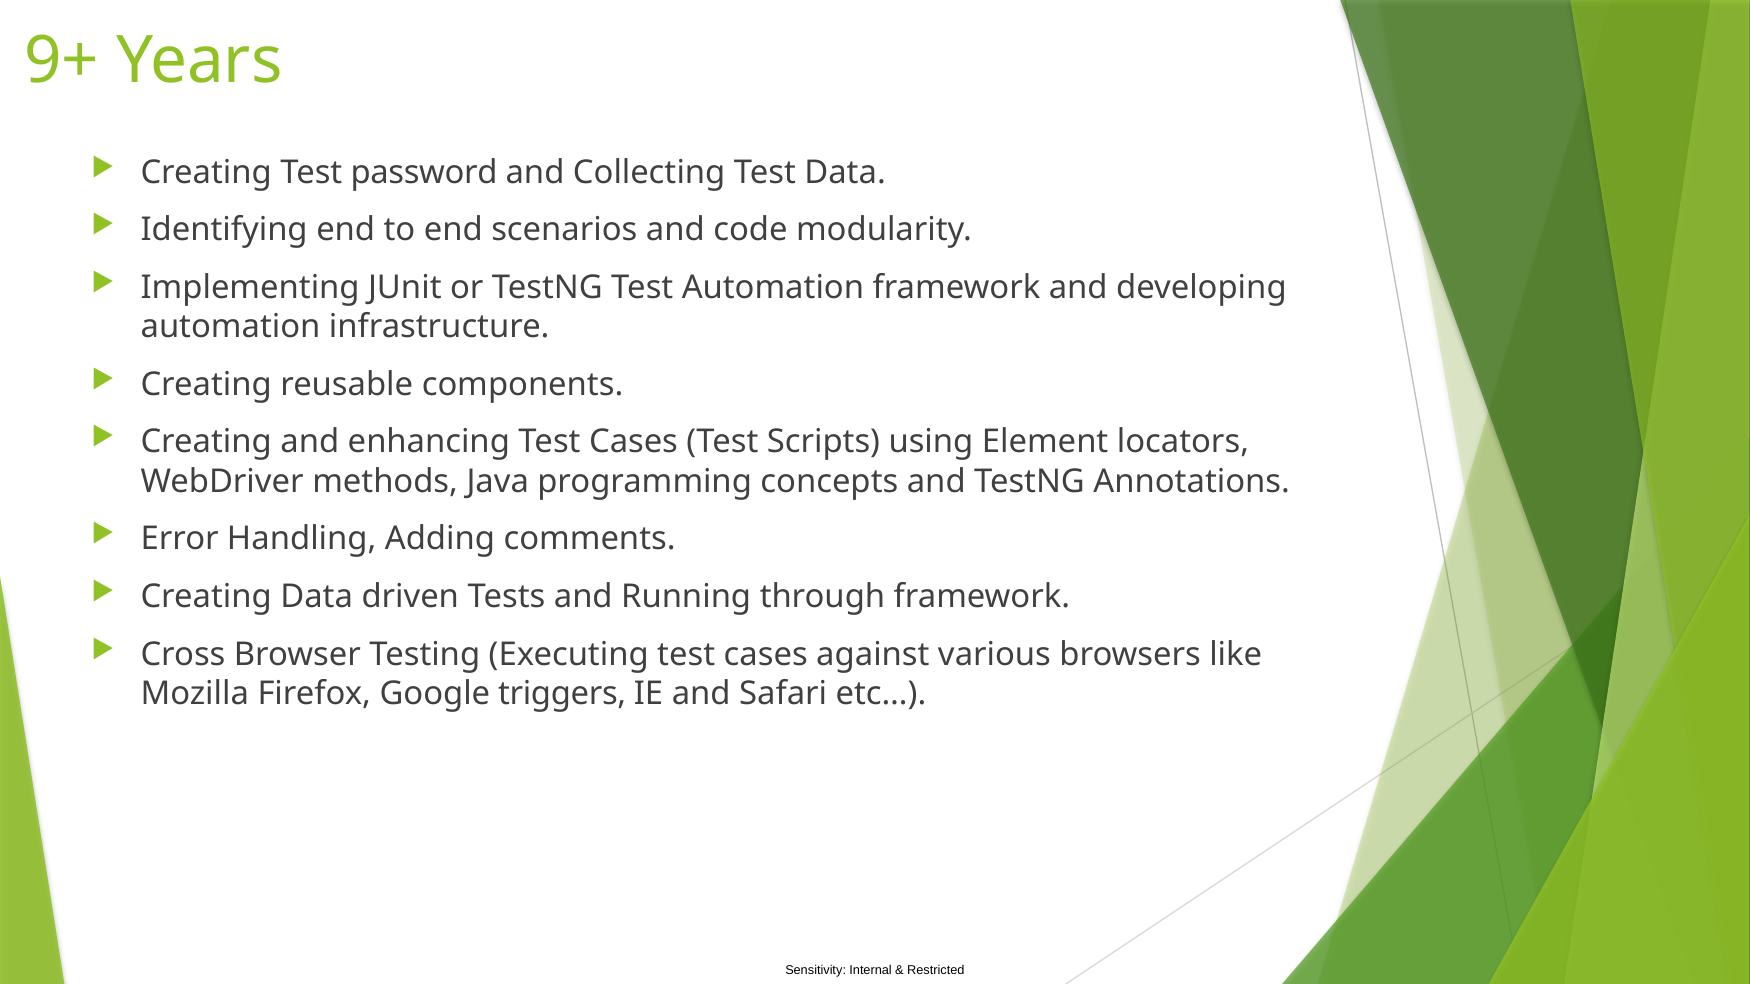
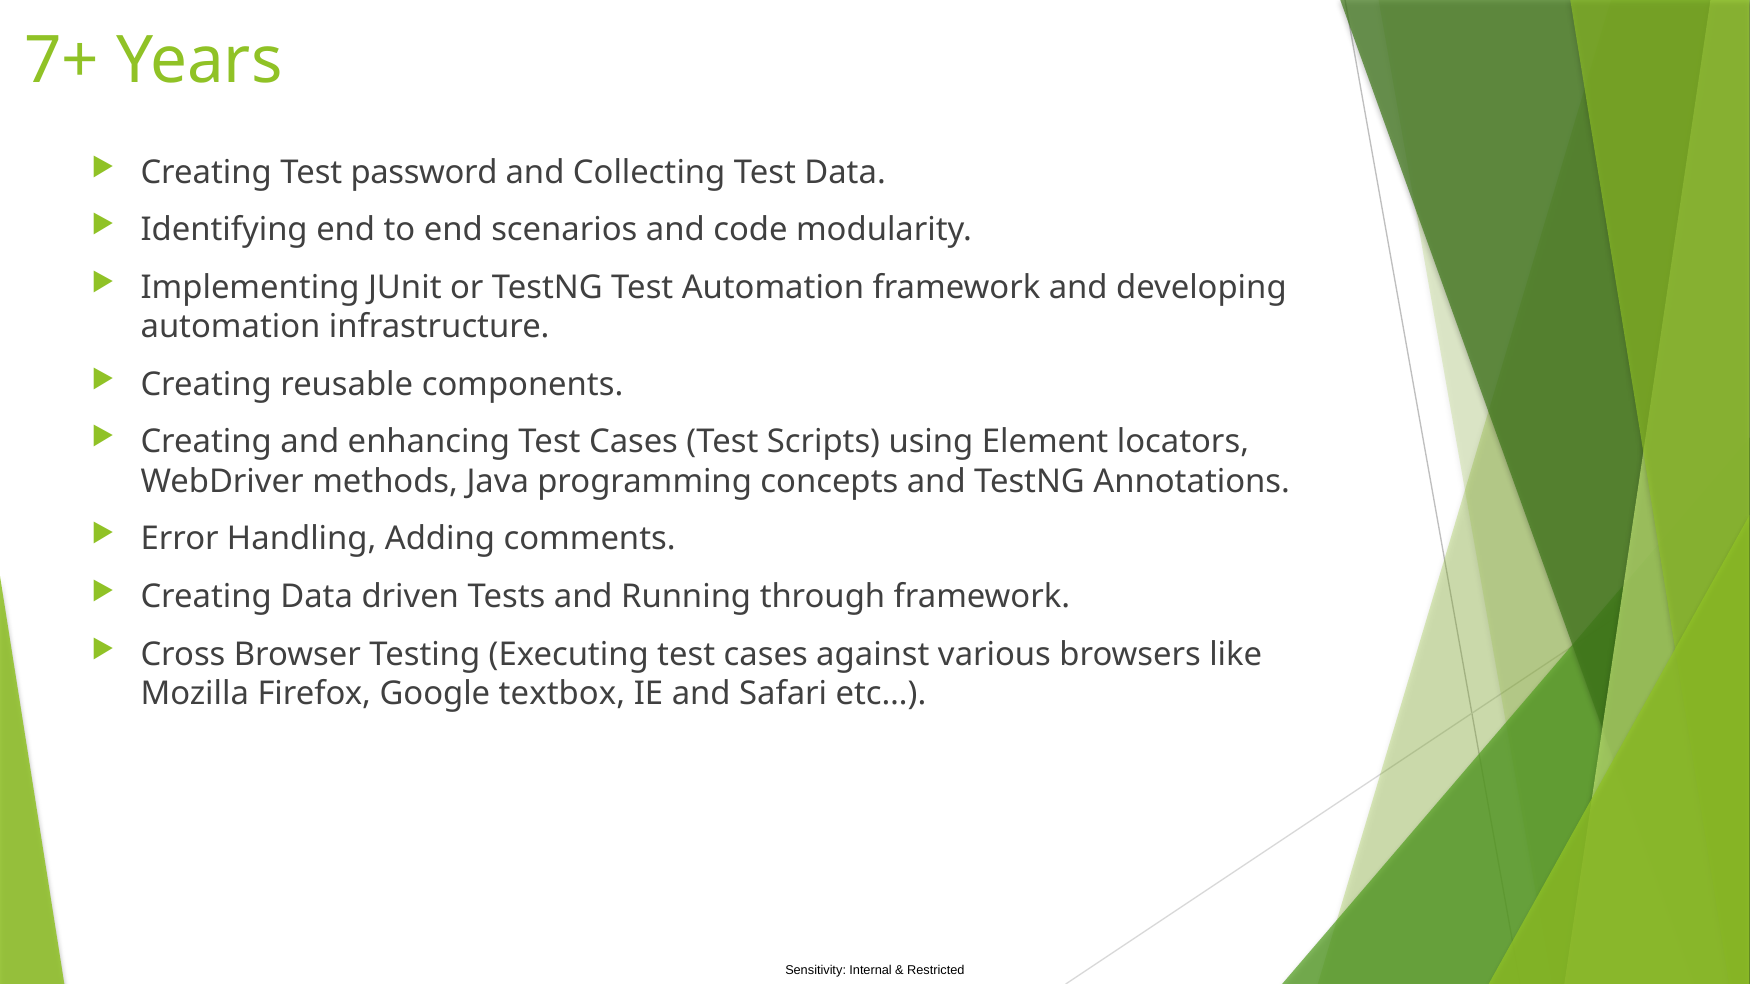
9+: 9+ -> 7+
triggers: triggers -> textbox
